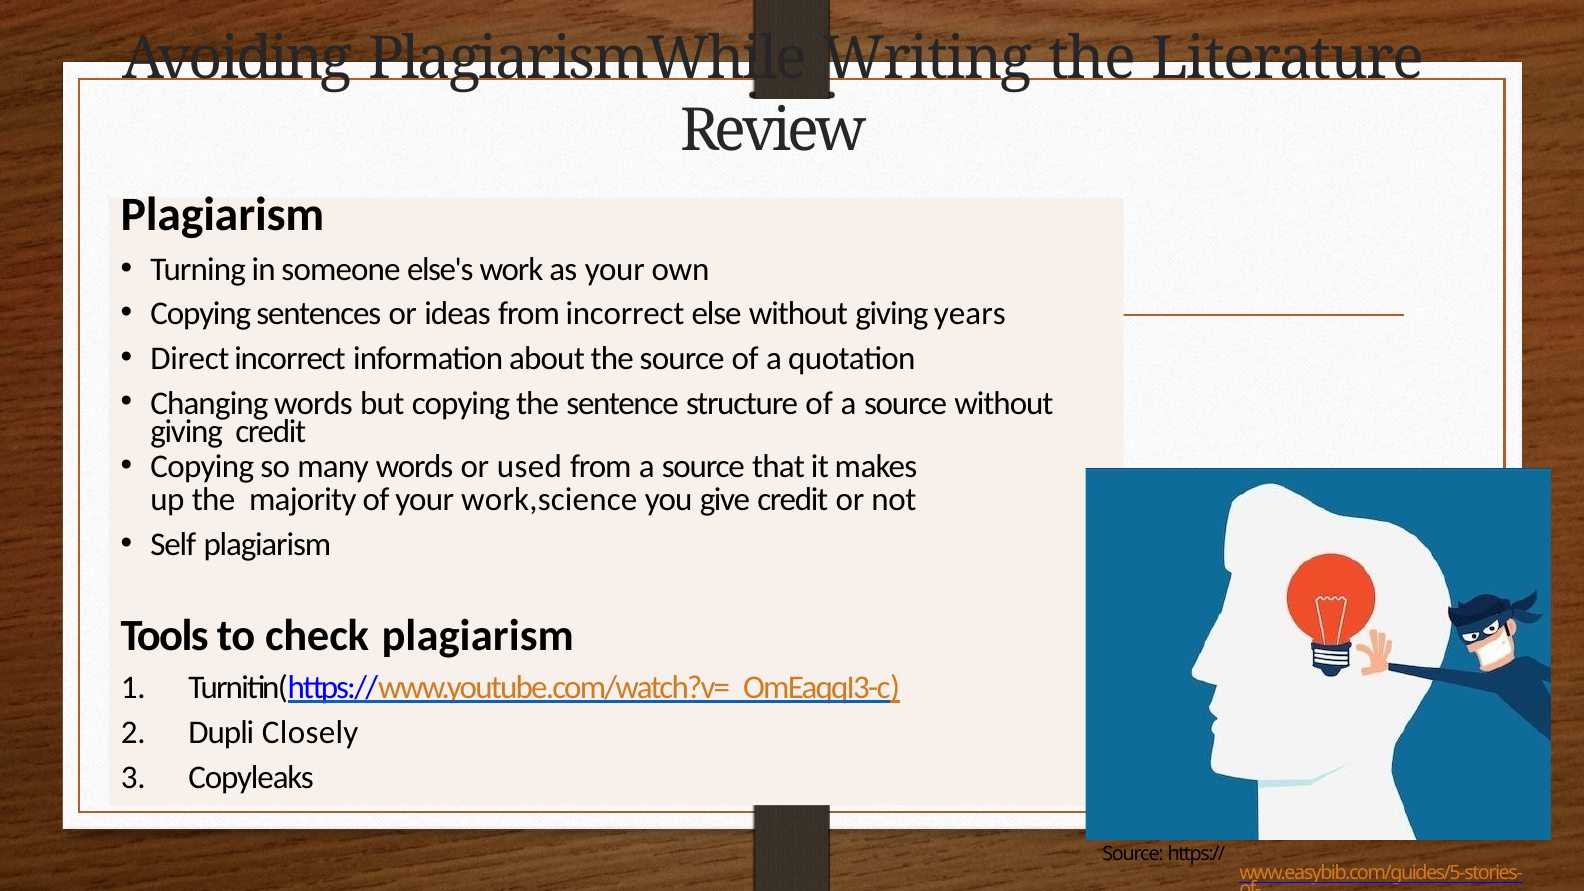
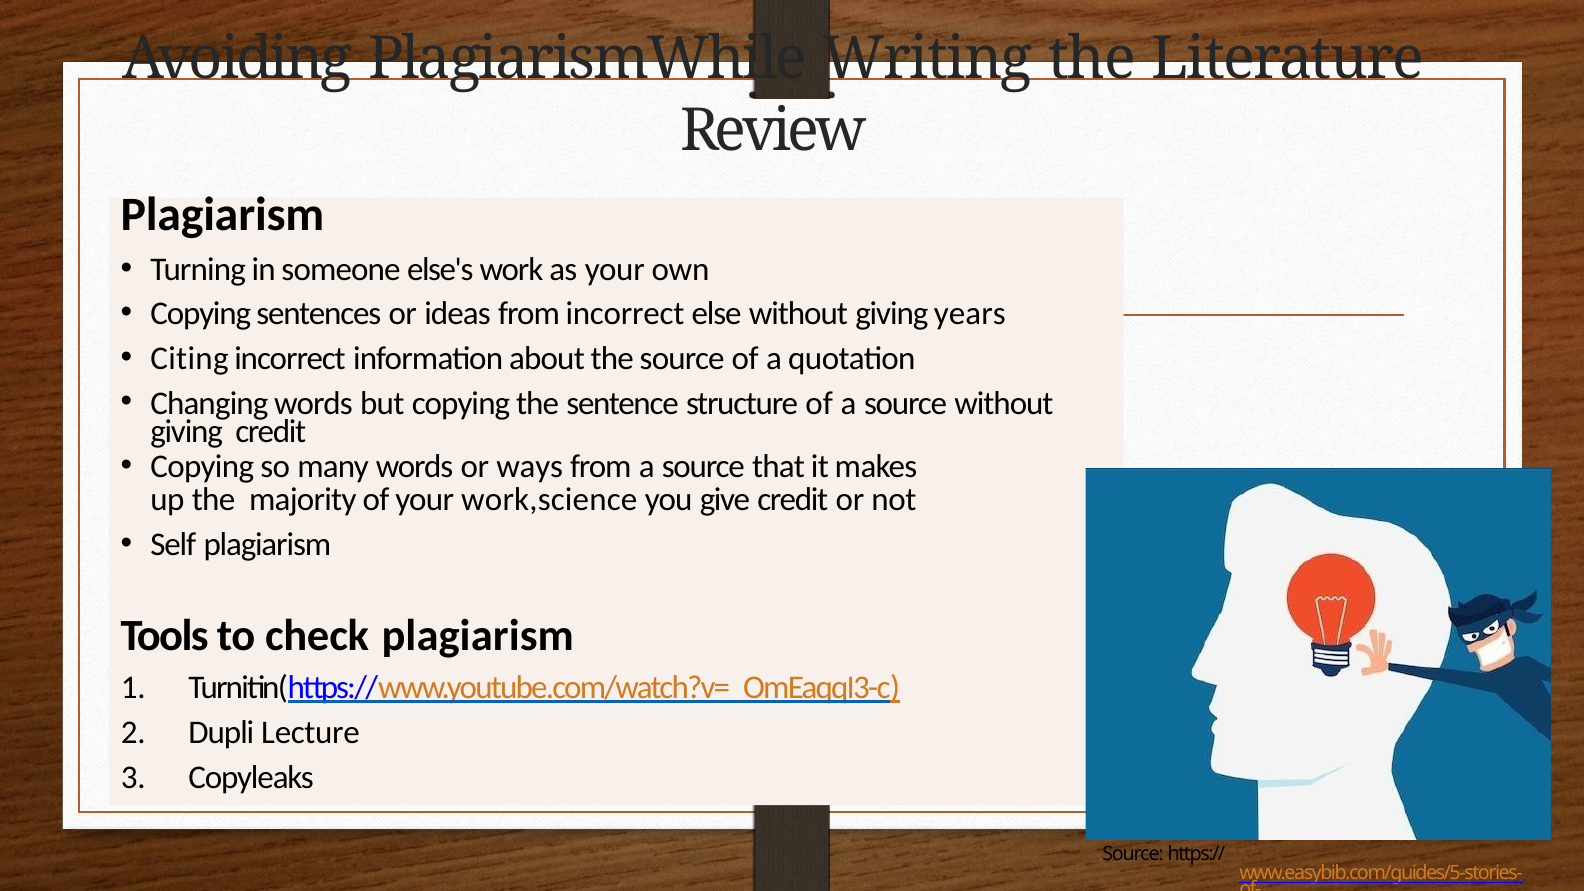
Direct: Direct -> Citing
used: used -> ways
Closely: Closely -> Lecture
